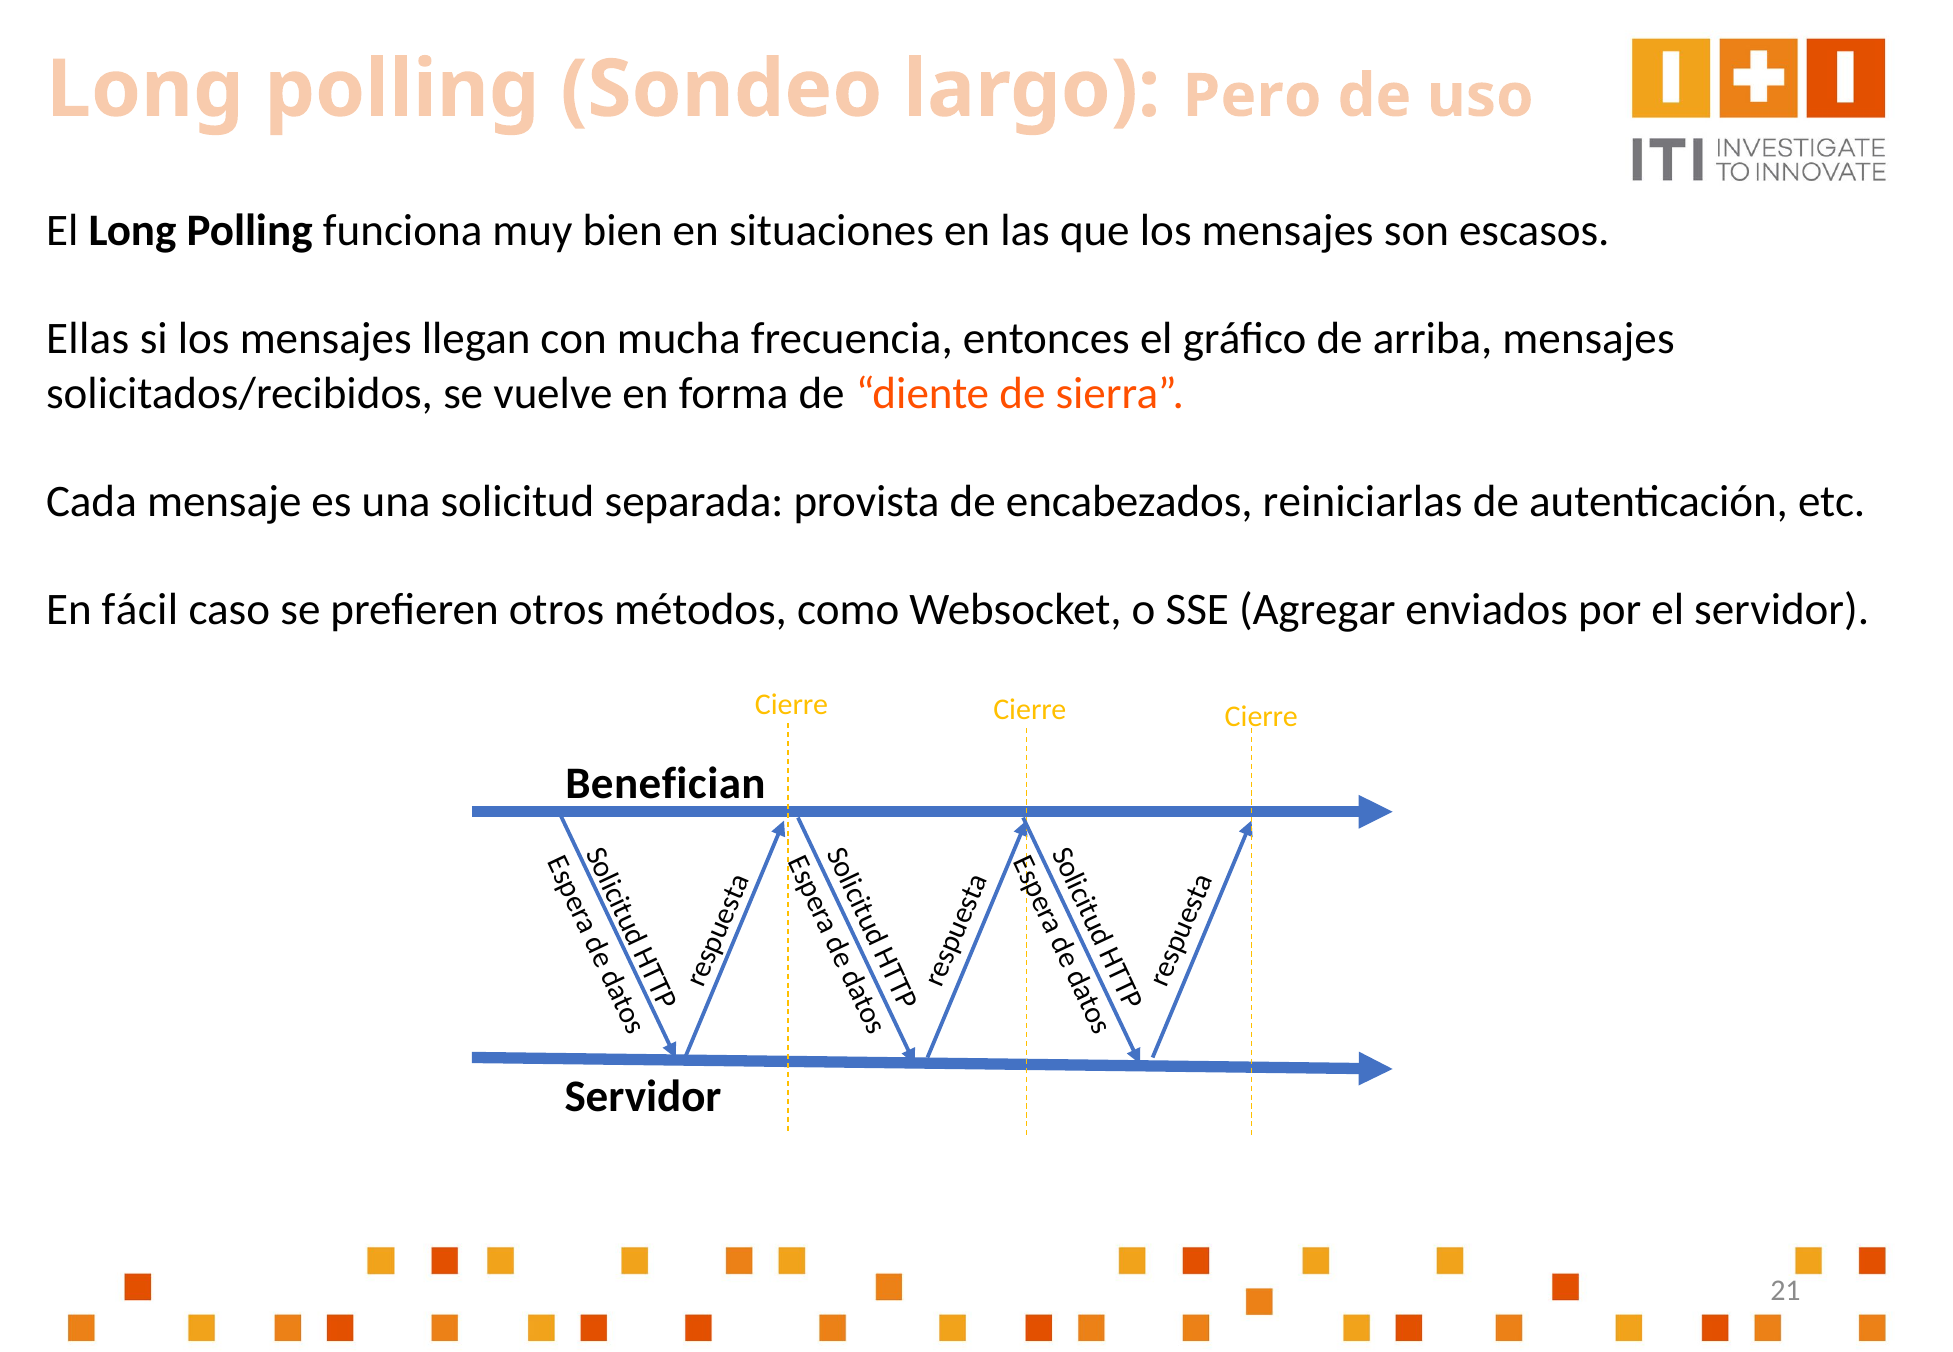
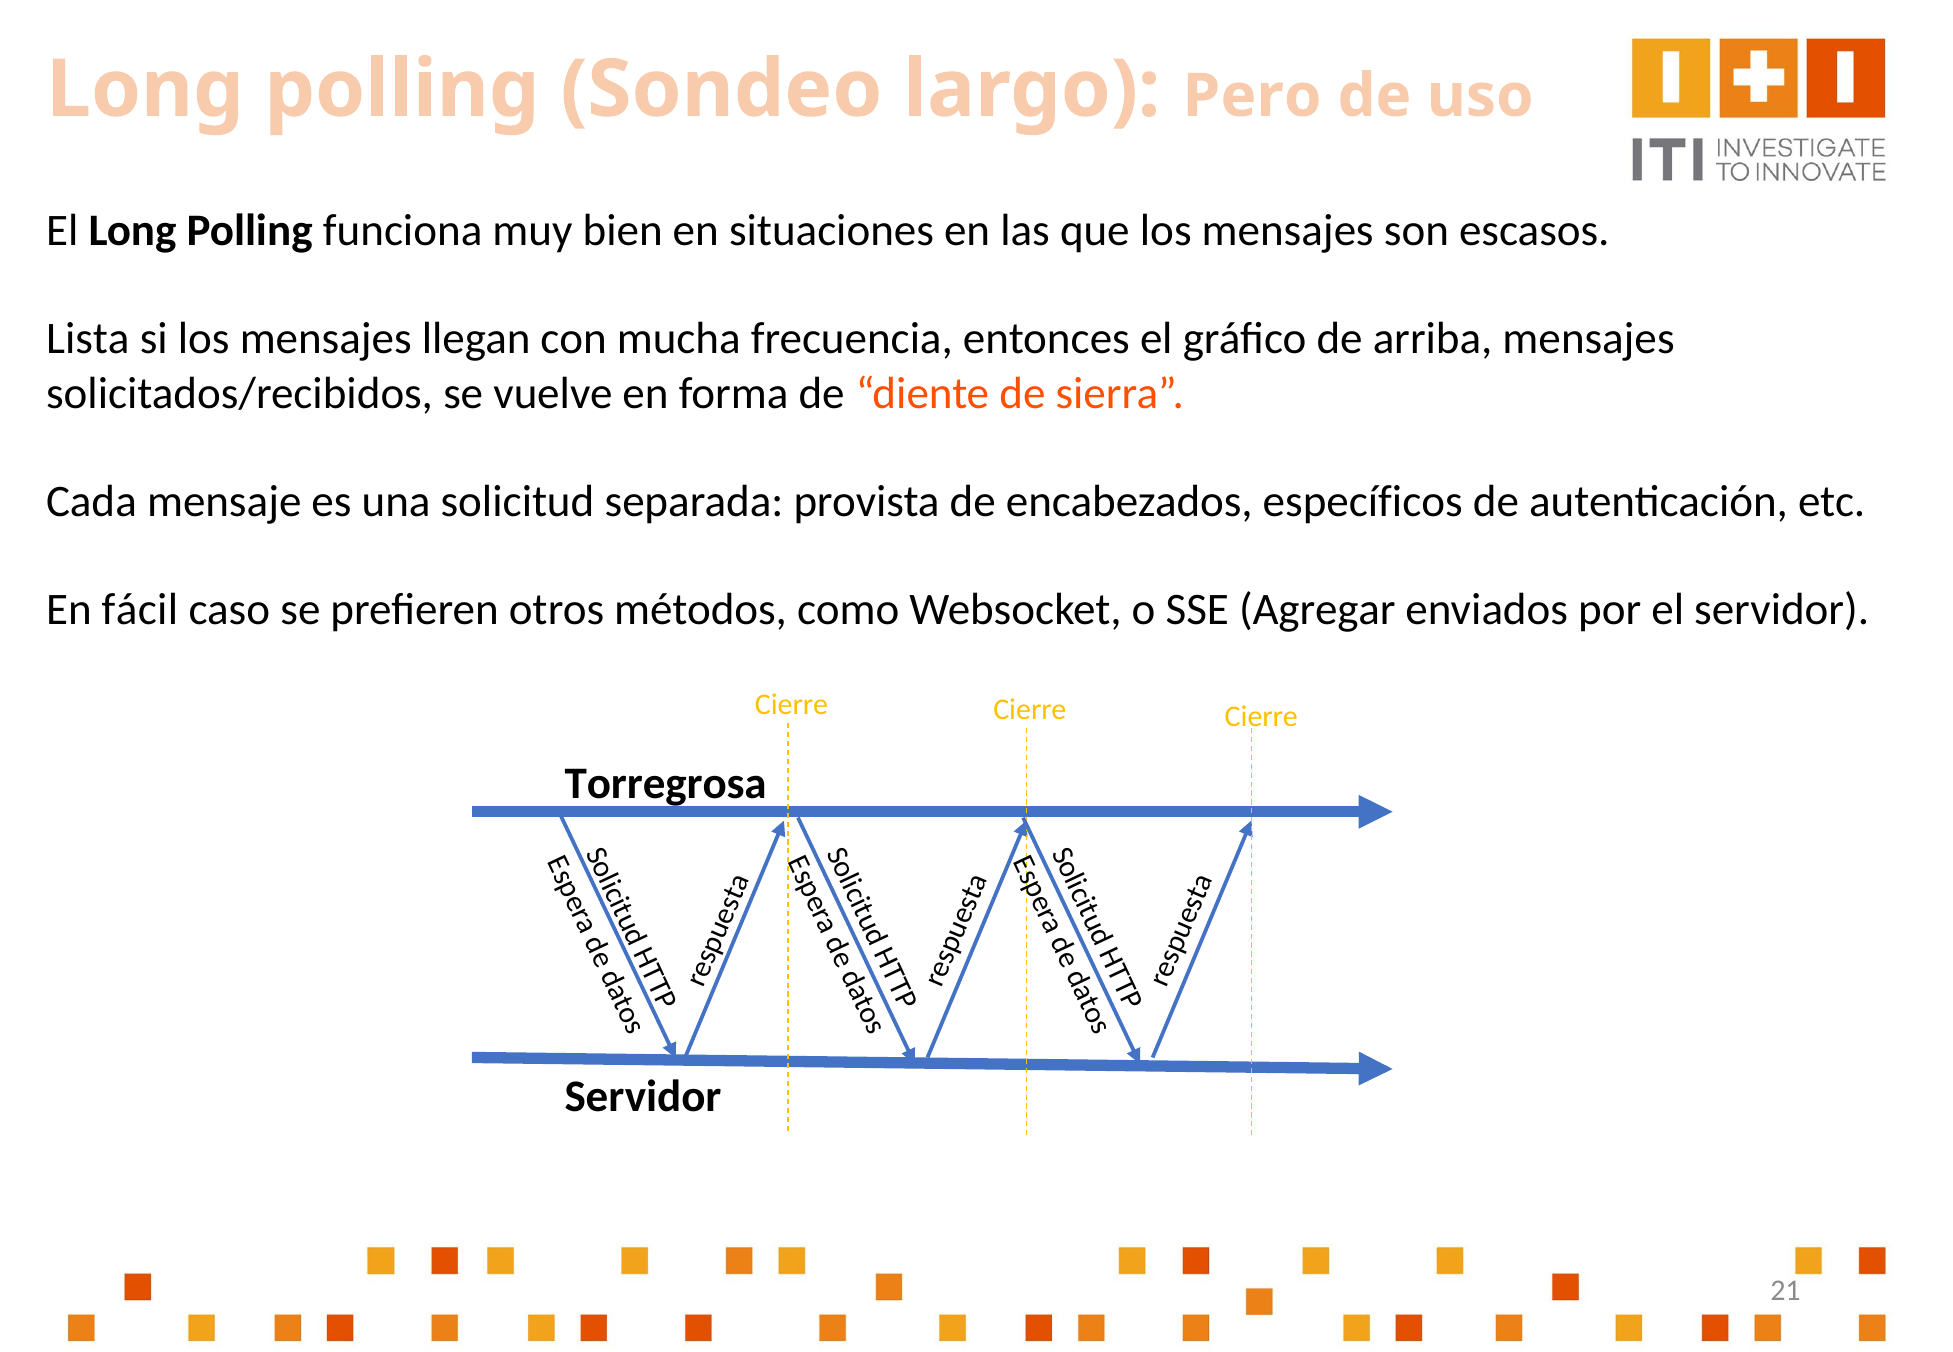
Ellas: Ellas -> Lista
reiniciarlas: reiniciarlas -> específicos
Benefician: Benefician -> Torregrosa
